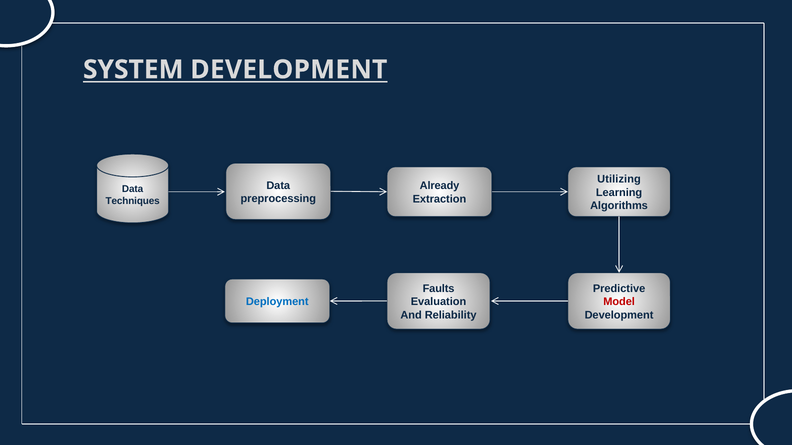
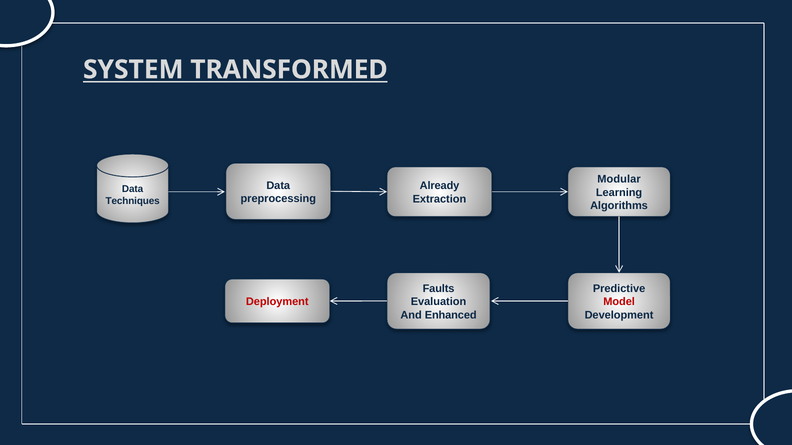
SYSTEM DEVELOPMENT: DEVELOPMENT -> TRANSFORMED
Utilizing: Utilizing -> Modular
Deployment colour: blue -> red
Reliability: Reliability -> Enhanced
